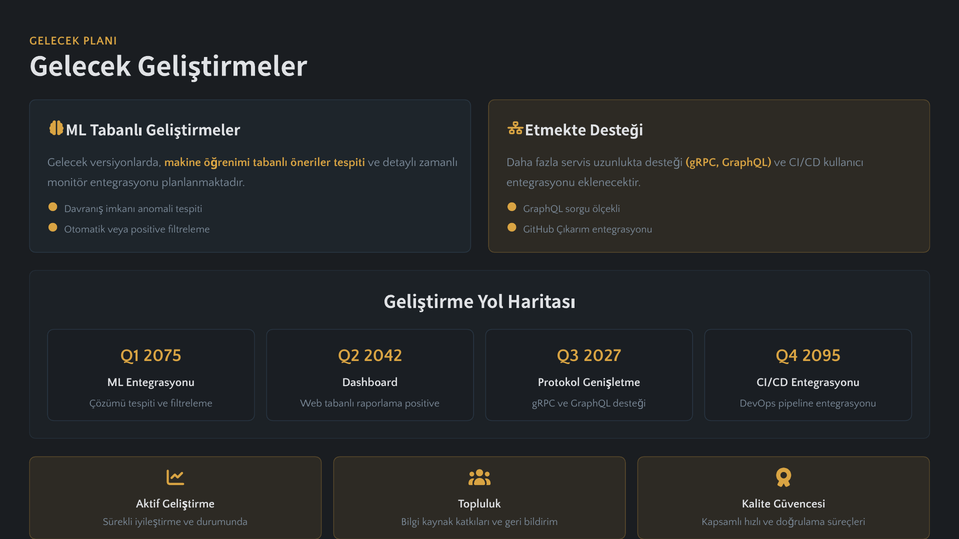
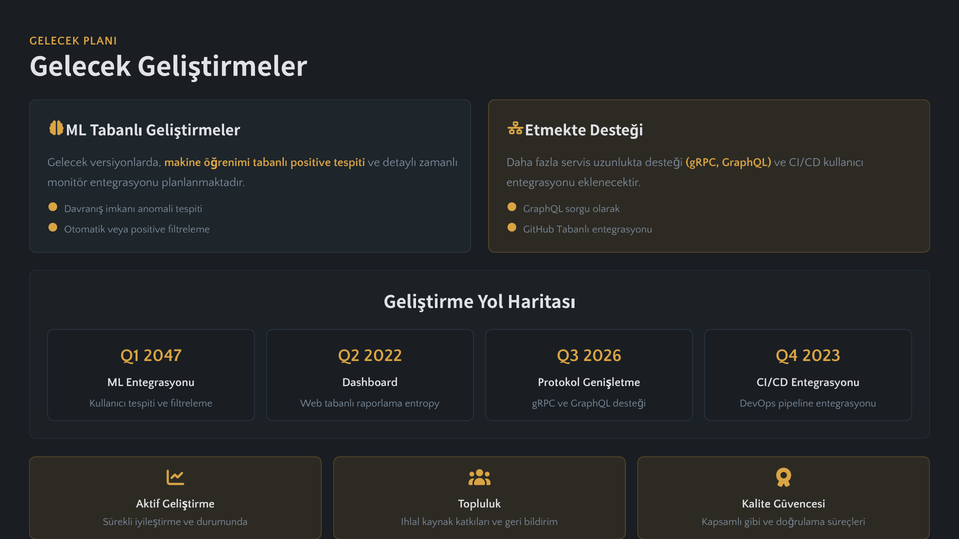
tabanlı öneriler: öneriler -> positive
ölçekli: ölçekli -> olarak
GitHub Çıkarım: Çıkarım -> Tabanlı
2075: 2075 -> 2047
2042: 2042 -> 2022
2027: 2027 -> 2026
2095: 2095 -> 2023
Çözümü at (108, 404): Çözümü -> Kullanıcı
raporlama positive: positive -> entropy
Bilgi: Bilgi -> Ihlal
hızlı: hızlı -> gibi
